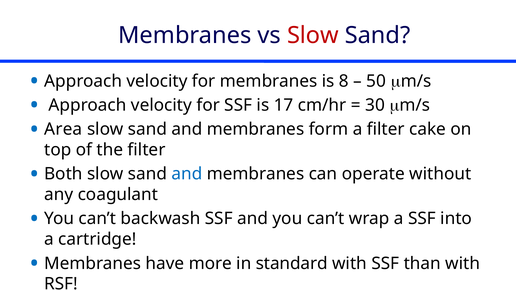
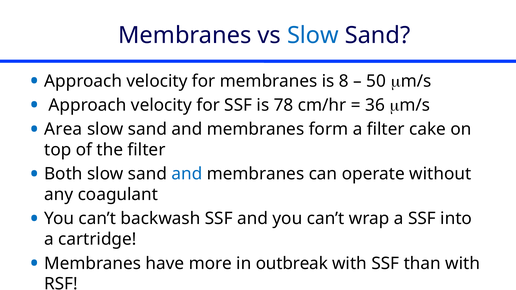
Slow at (313, 36) colour: red -> blue
17: 17 -> 78
30: 30 -> 36
standard: standard -> outbreak
